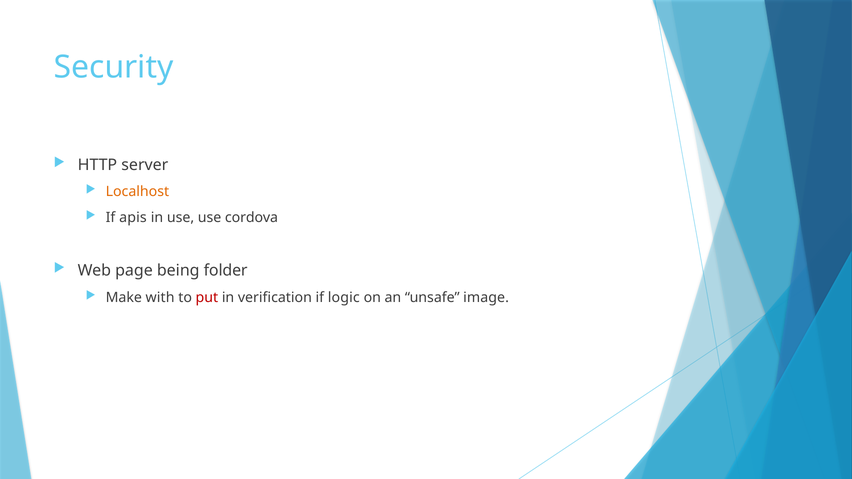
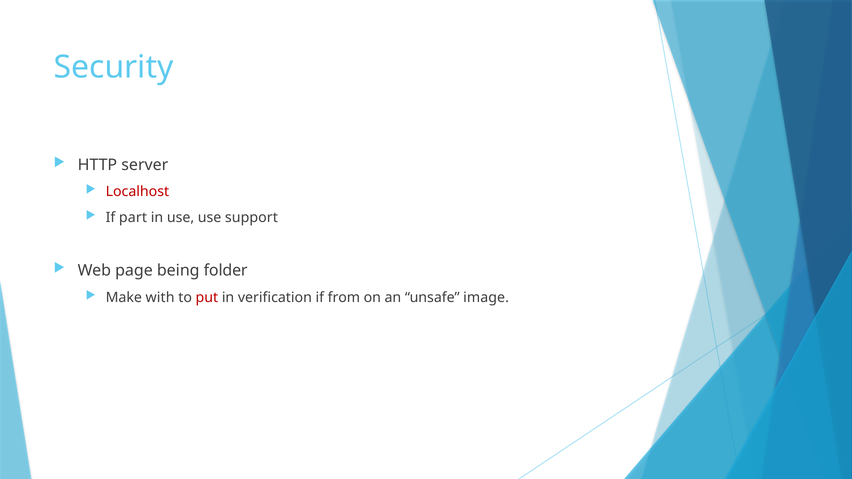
Localhost colour: orange -> red
apis: apis -> part
cordova: cordova -> support
logic: logic -> from
